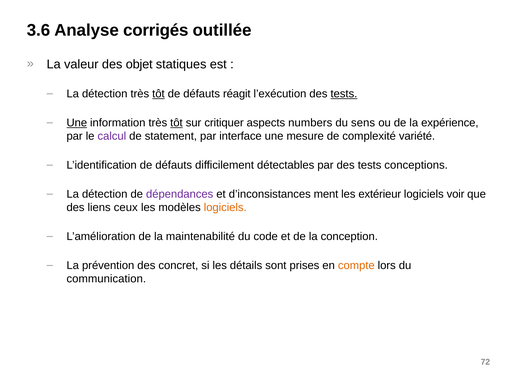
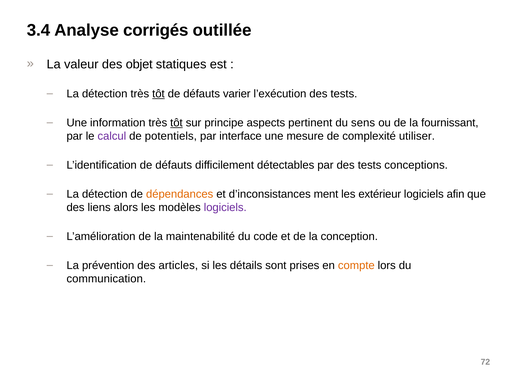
3.6: 3.6 -> 3.4
réagit: réagit -> varier
tests at (344, 94) underline: present -> none
Une at (77, 123) underline: present -> none
critiquer: critiquer -> principe
numbers: numbers -> pertinent
expérience: expérience -> fournissant
statement: statement -> potentiels
variété: variété -> utiliser
dépendances colour: purple -> orange
voir: voir -> afin
ceux: ceux -> alors
logiciels at (225, 207) colour: orange -> purple
concret: concret -> articles
